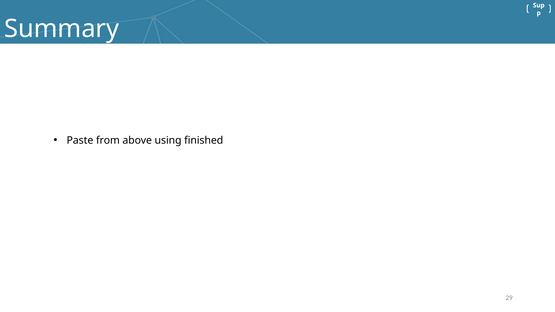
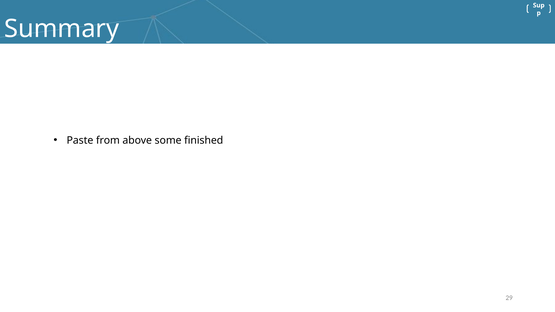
using: using -> some
